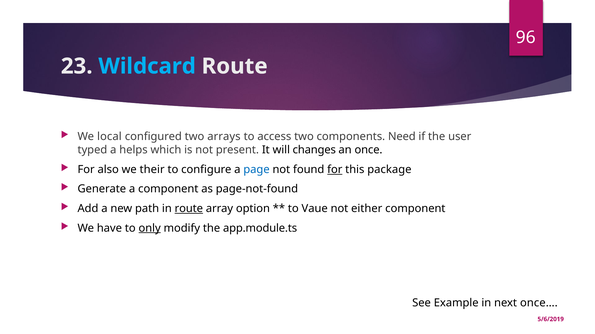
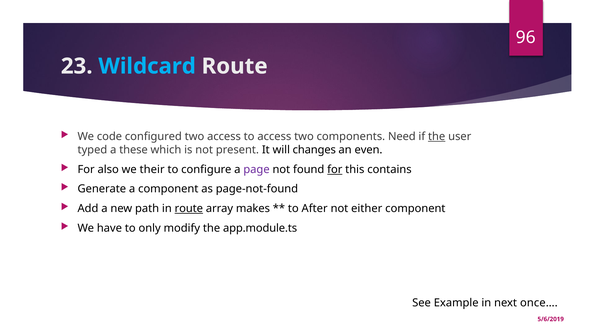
local: local -> code
two arrays: arrays -> access
the at (437, 137) underline: none -> present
helps: helps -> these
once: once -> even
page colour: blue -> purple
package: package -> contains
option: option -> makes
Vaue: Vaue -> After
only underline: present -> none
